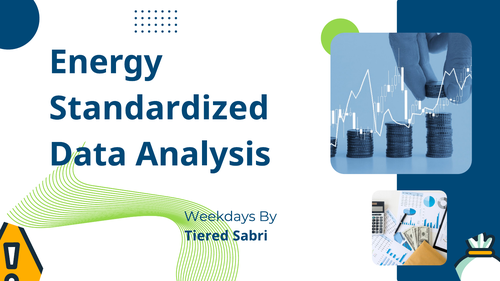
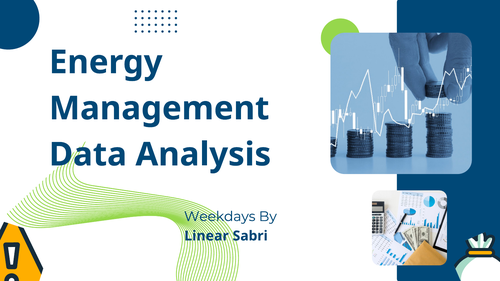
Standardized: Standardized -> Management
Tiered: Tiered -> Linear
